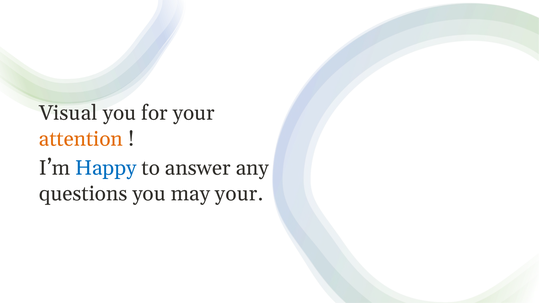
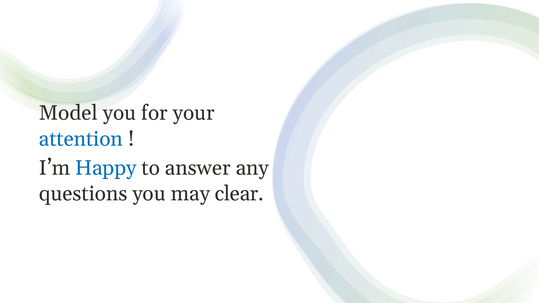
Visual: Visual -> Model
attention colour: orange -> blue
may your: your -> clear
